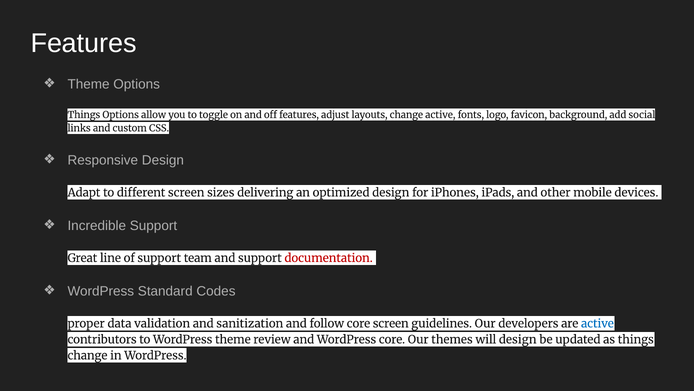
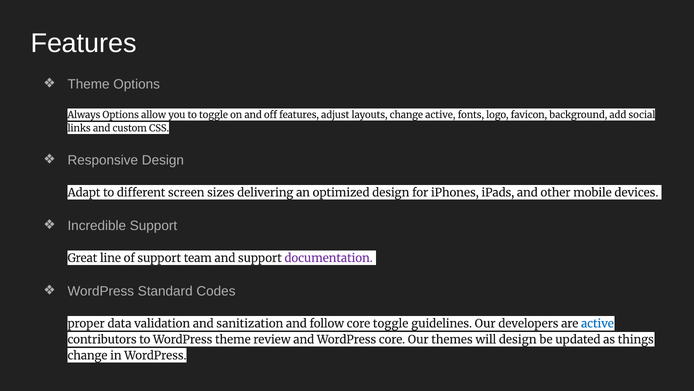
Things at (84, 115): Things -> Always
documentation colour: red -> purple
core screen: screen -> toggle
